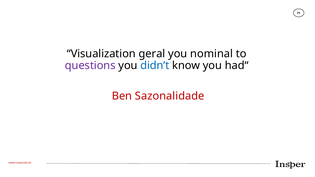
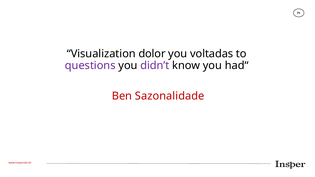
geral: geral -> dolor
nominal: nominal -> voltadas
didn’t colour: blue -> purple
